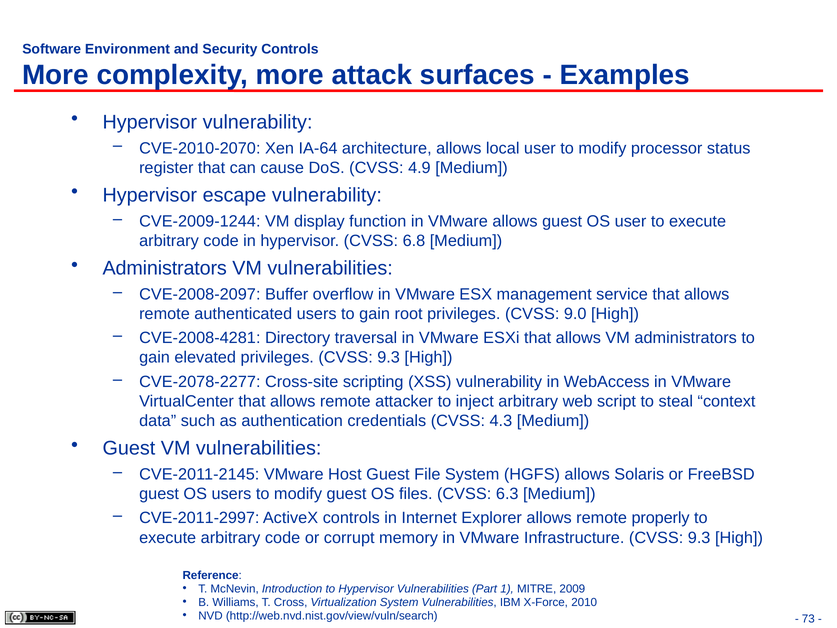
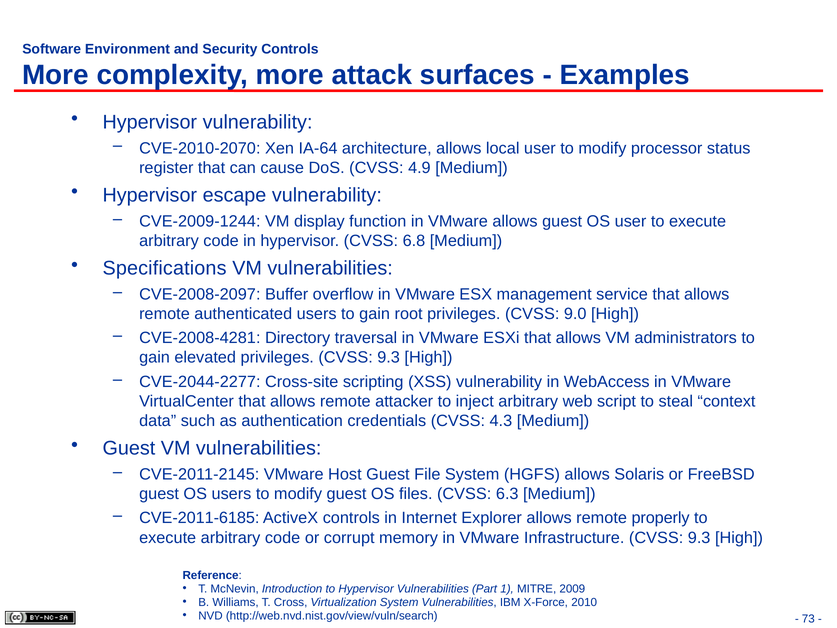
Administrators at (165, 268): Administrators -> Specifications
CVE-2078-2277: CVE-2078-2277 -> CVE-2044-2277
CVE-2011-2997: CVE-2011-2997 -> CVE-2011-6185
